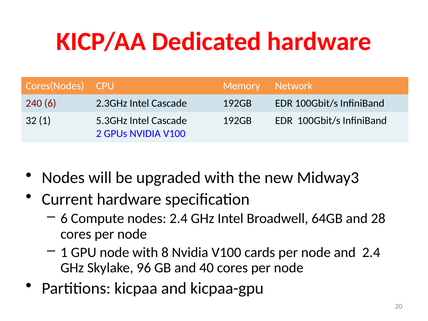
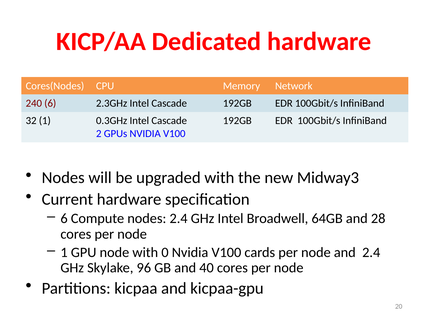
5.3GHz: 5.3GHz -> 0.3GHz
8: 8 -> 0
